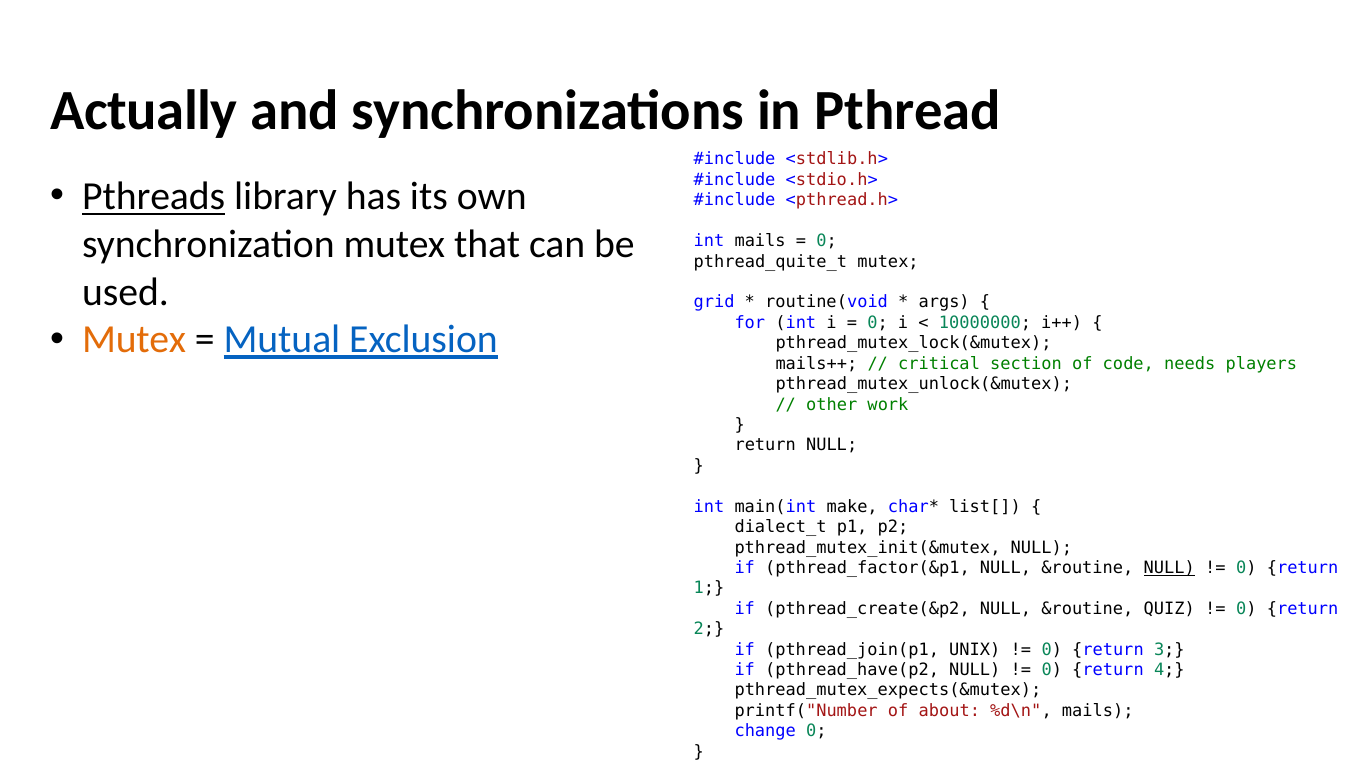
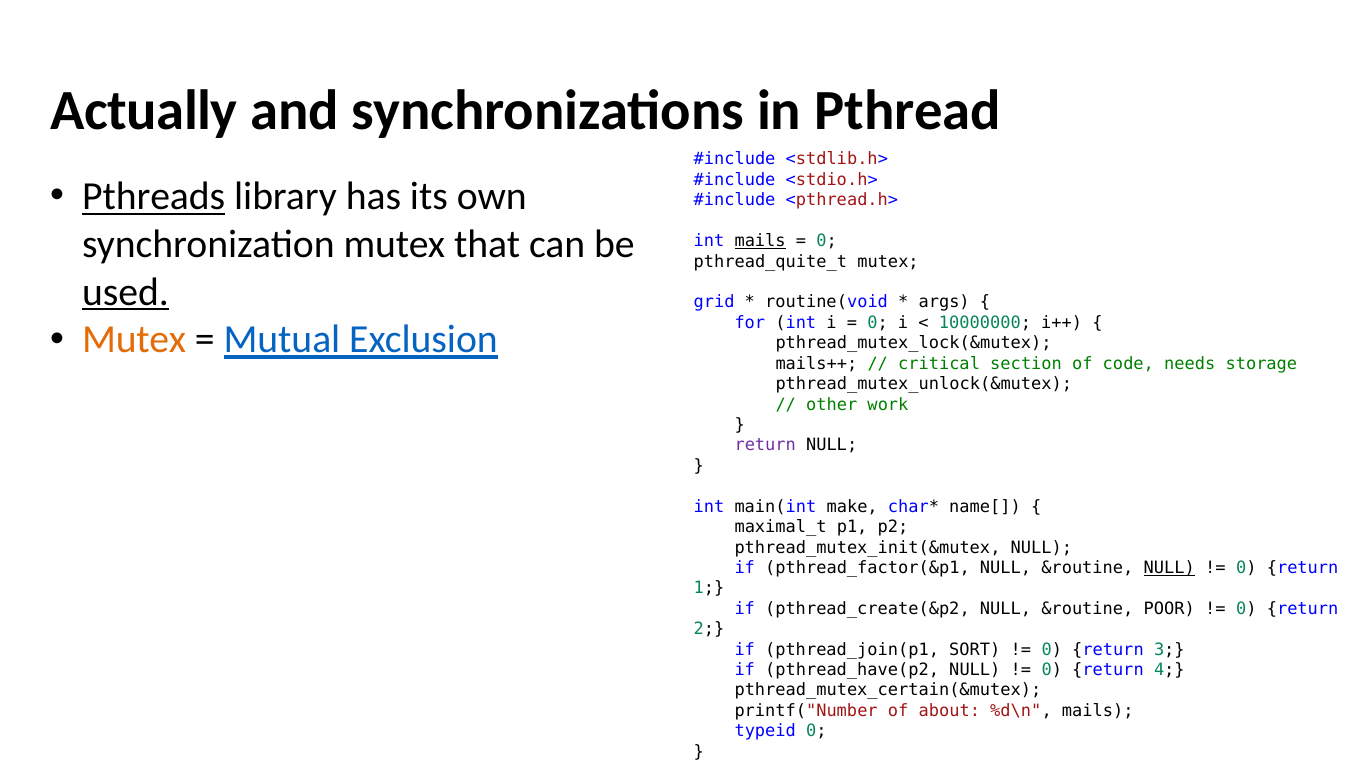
mails at (760, 241) underline: none -> present
used underline: none -> present
players: players -> storage
return at (765, 445) colour: black -> purple
list[: list[ -> name[
dialect_t: dialect_t -> maximal_t
QUIZ: QUIZ -> POOR
UNIX: UNIX -> SORT
pthread_mutex_expects(&mutex: pthread_mutex_expects(&mutex -> pthread_mutex_certain(&mutex
change: change -> typeid
